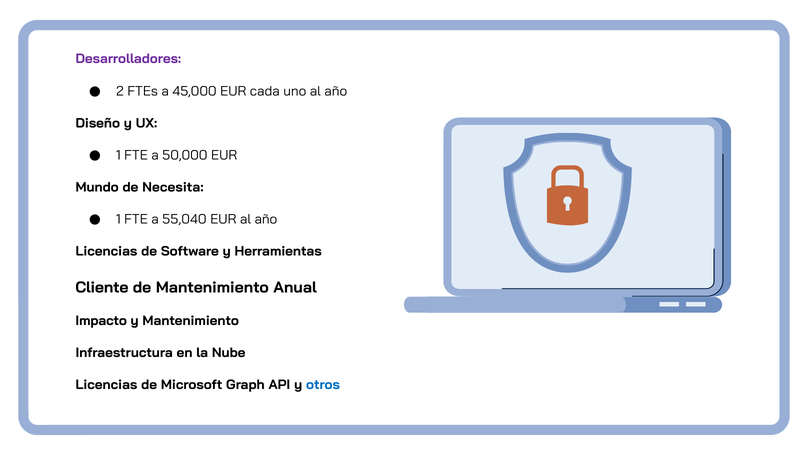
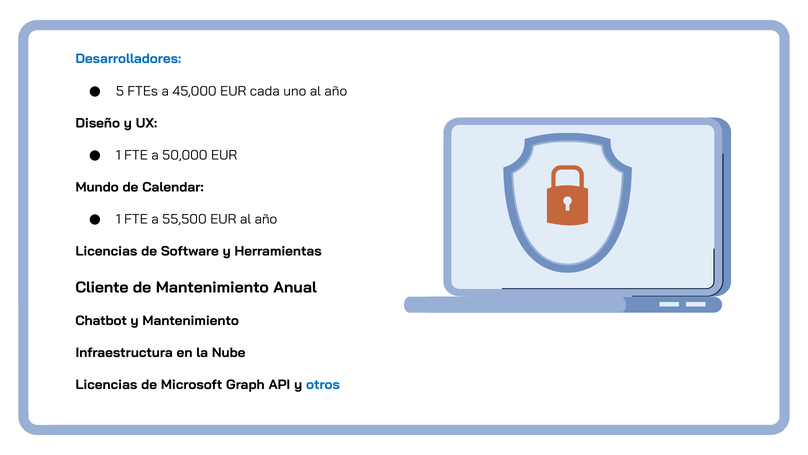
Desarrolladores colour: purple -> blue
2: 2 -> 5
Necesita: Necesita -> Calendar
55,040: 55,040 -> 55,500
Impacto: Impacto -> Chatbot
